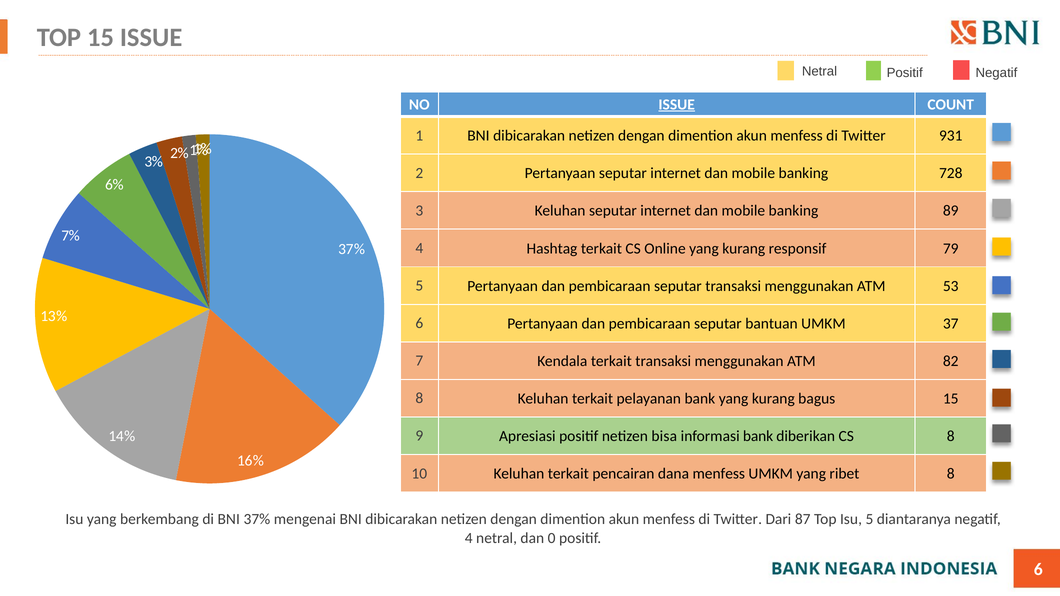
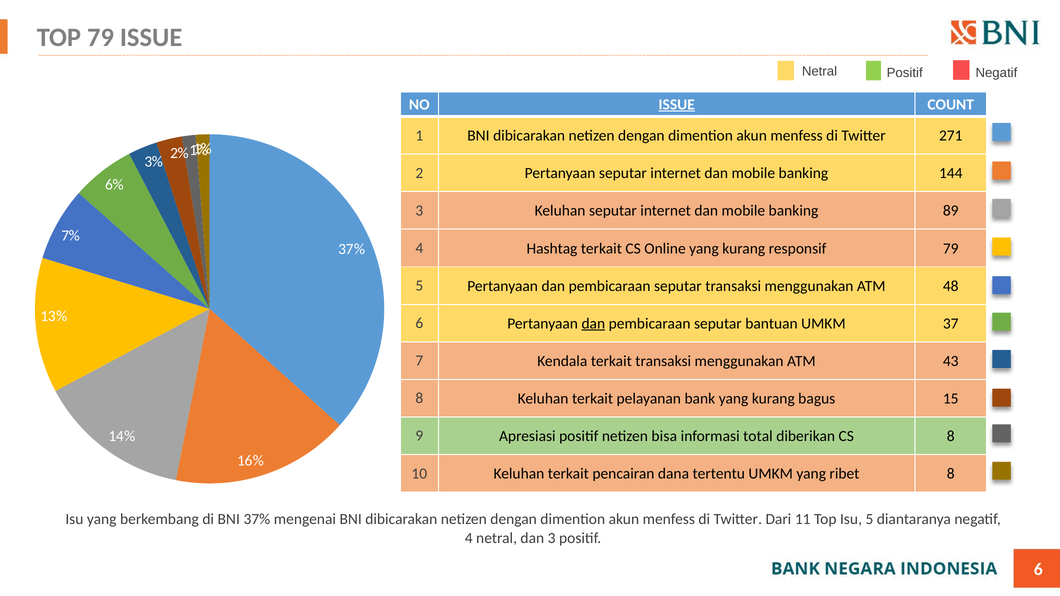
TOP 15: 15 -> 79
931: 931 -> 271
728: 728 -> 144
53: 53 -> 48
dan at (593, 324) underline: none -> present
82: 82 -> 43
informasi bank: bank -> total
dana menfess: menfess -> tertentu
87: 87 -> 11
dan 0: 0 -> 3
